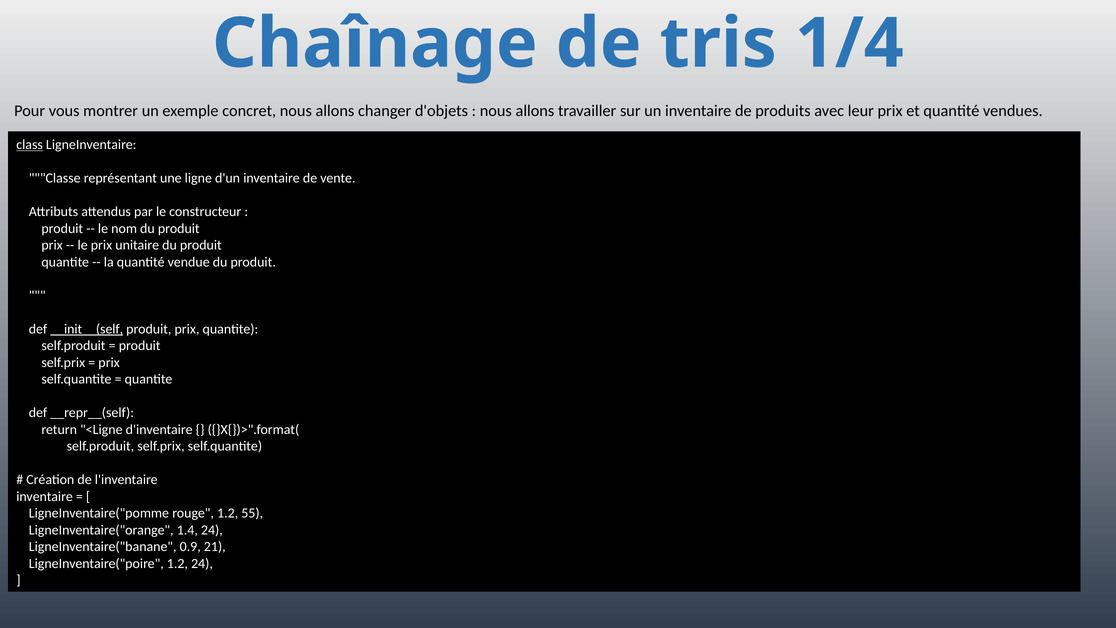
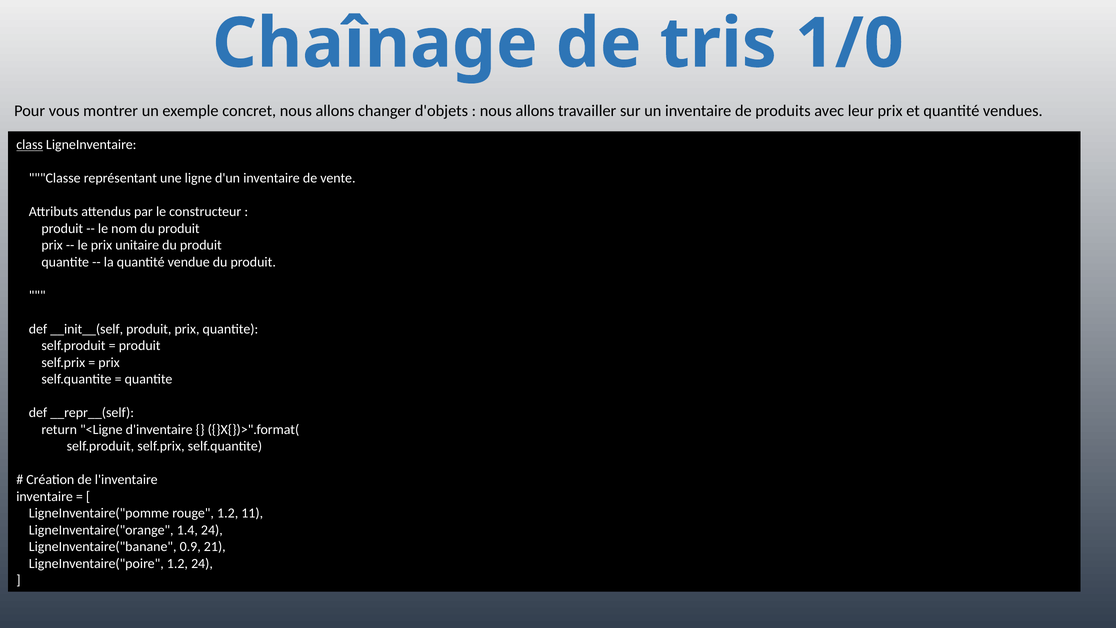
1/4: 1/4 -> 1/0
__init__(self underline: present -> none
55: 55 -> 11
